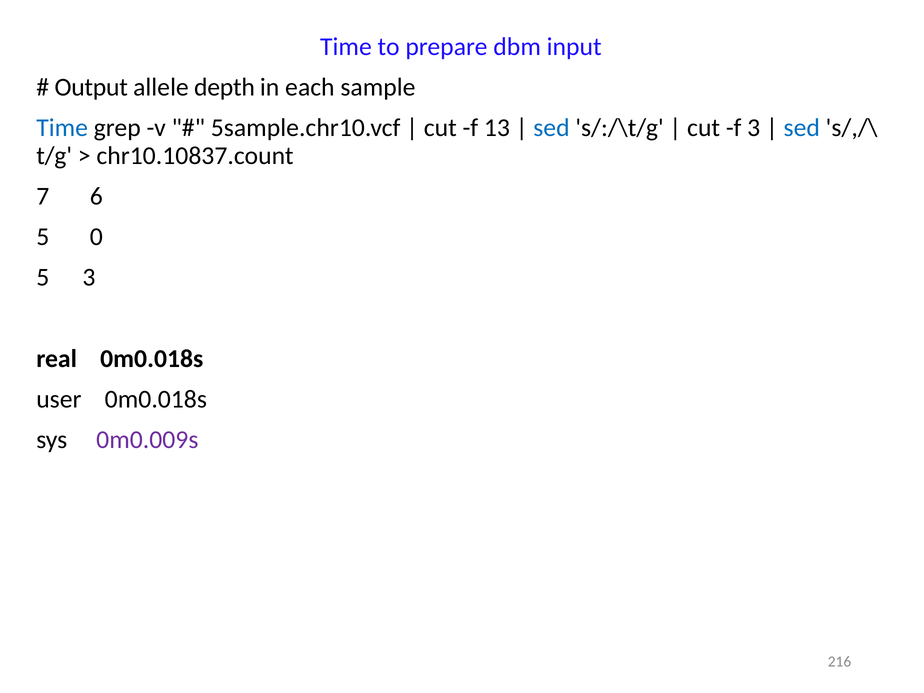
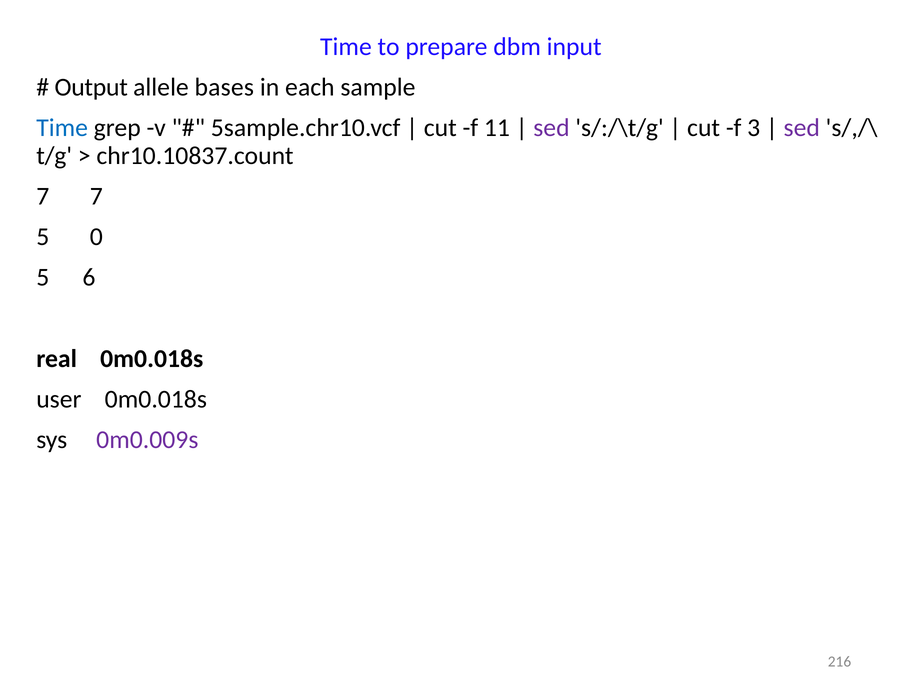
depth: depth -> bases
13: 13 -> 11
sed at (551, 128) colour: blue -> purple
sed at (802, 128) colour: blue -> purple
7 6: 6 -> 7
5 3: 3 -> 6
